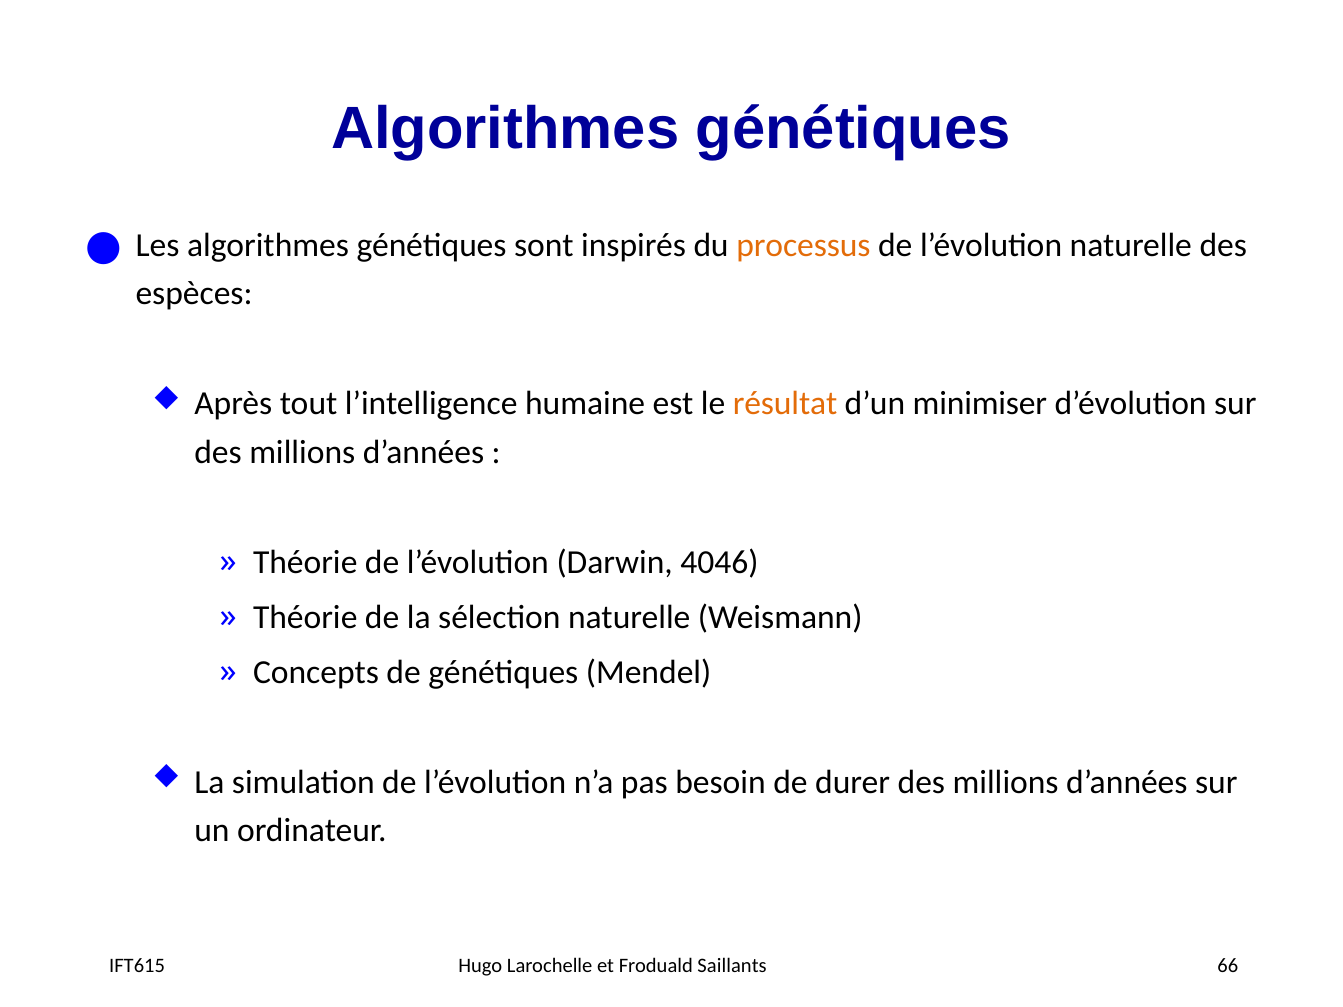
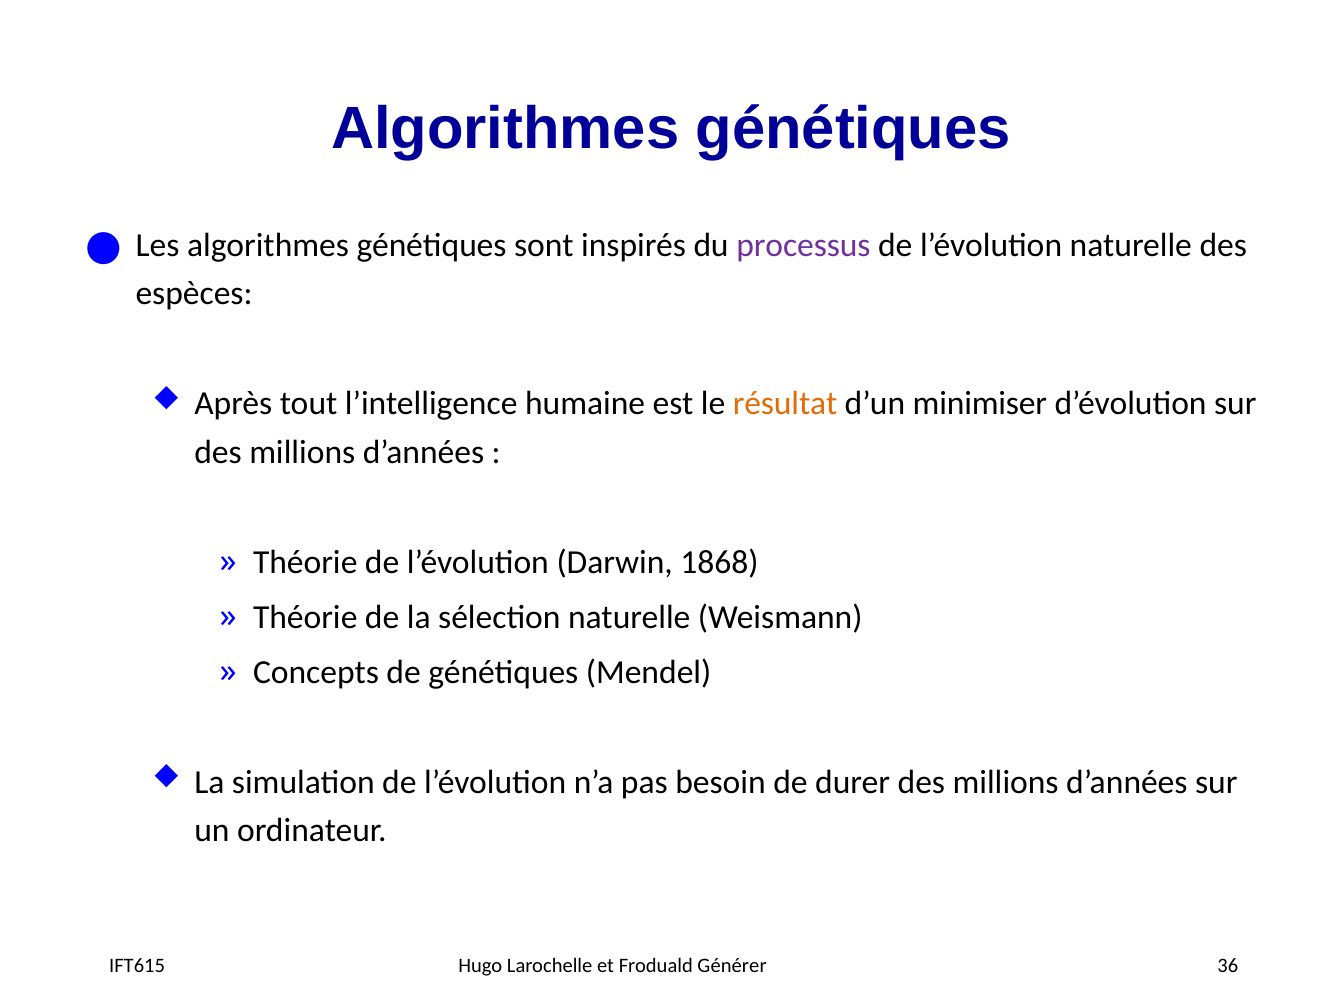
processus colour: orange -> purple
4046: 4046 -> 1868
Saillants: Saillants -> Générer
66: 66 -> 36
